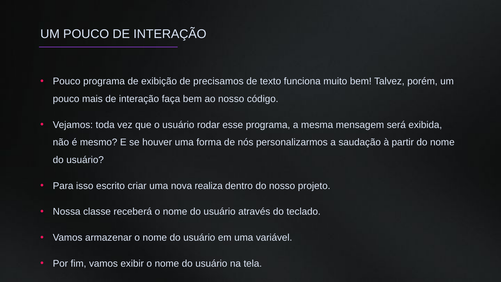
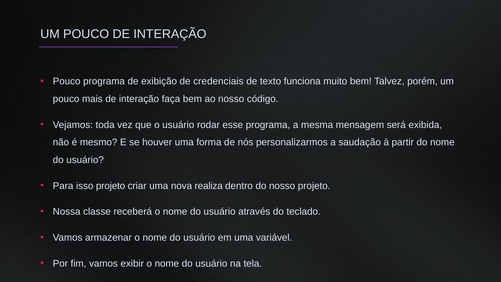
precisamos: precisamos -> credenciais
isso escrito: escrito -> projeto
